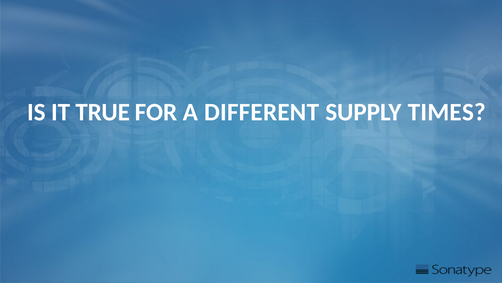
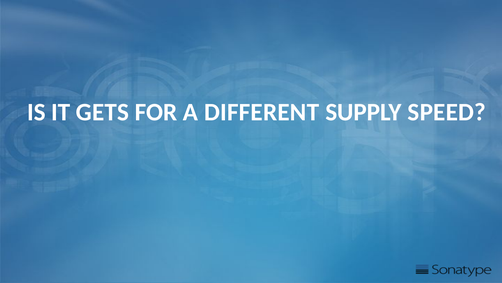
TRUE: TRUE -> GETS
TIMES: TIMES -> SPEED
